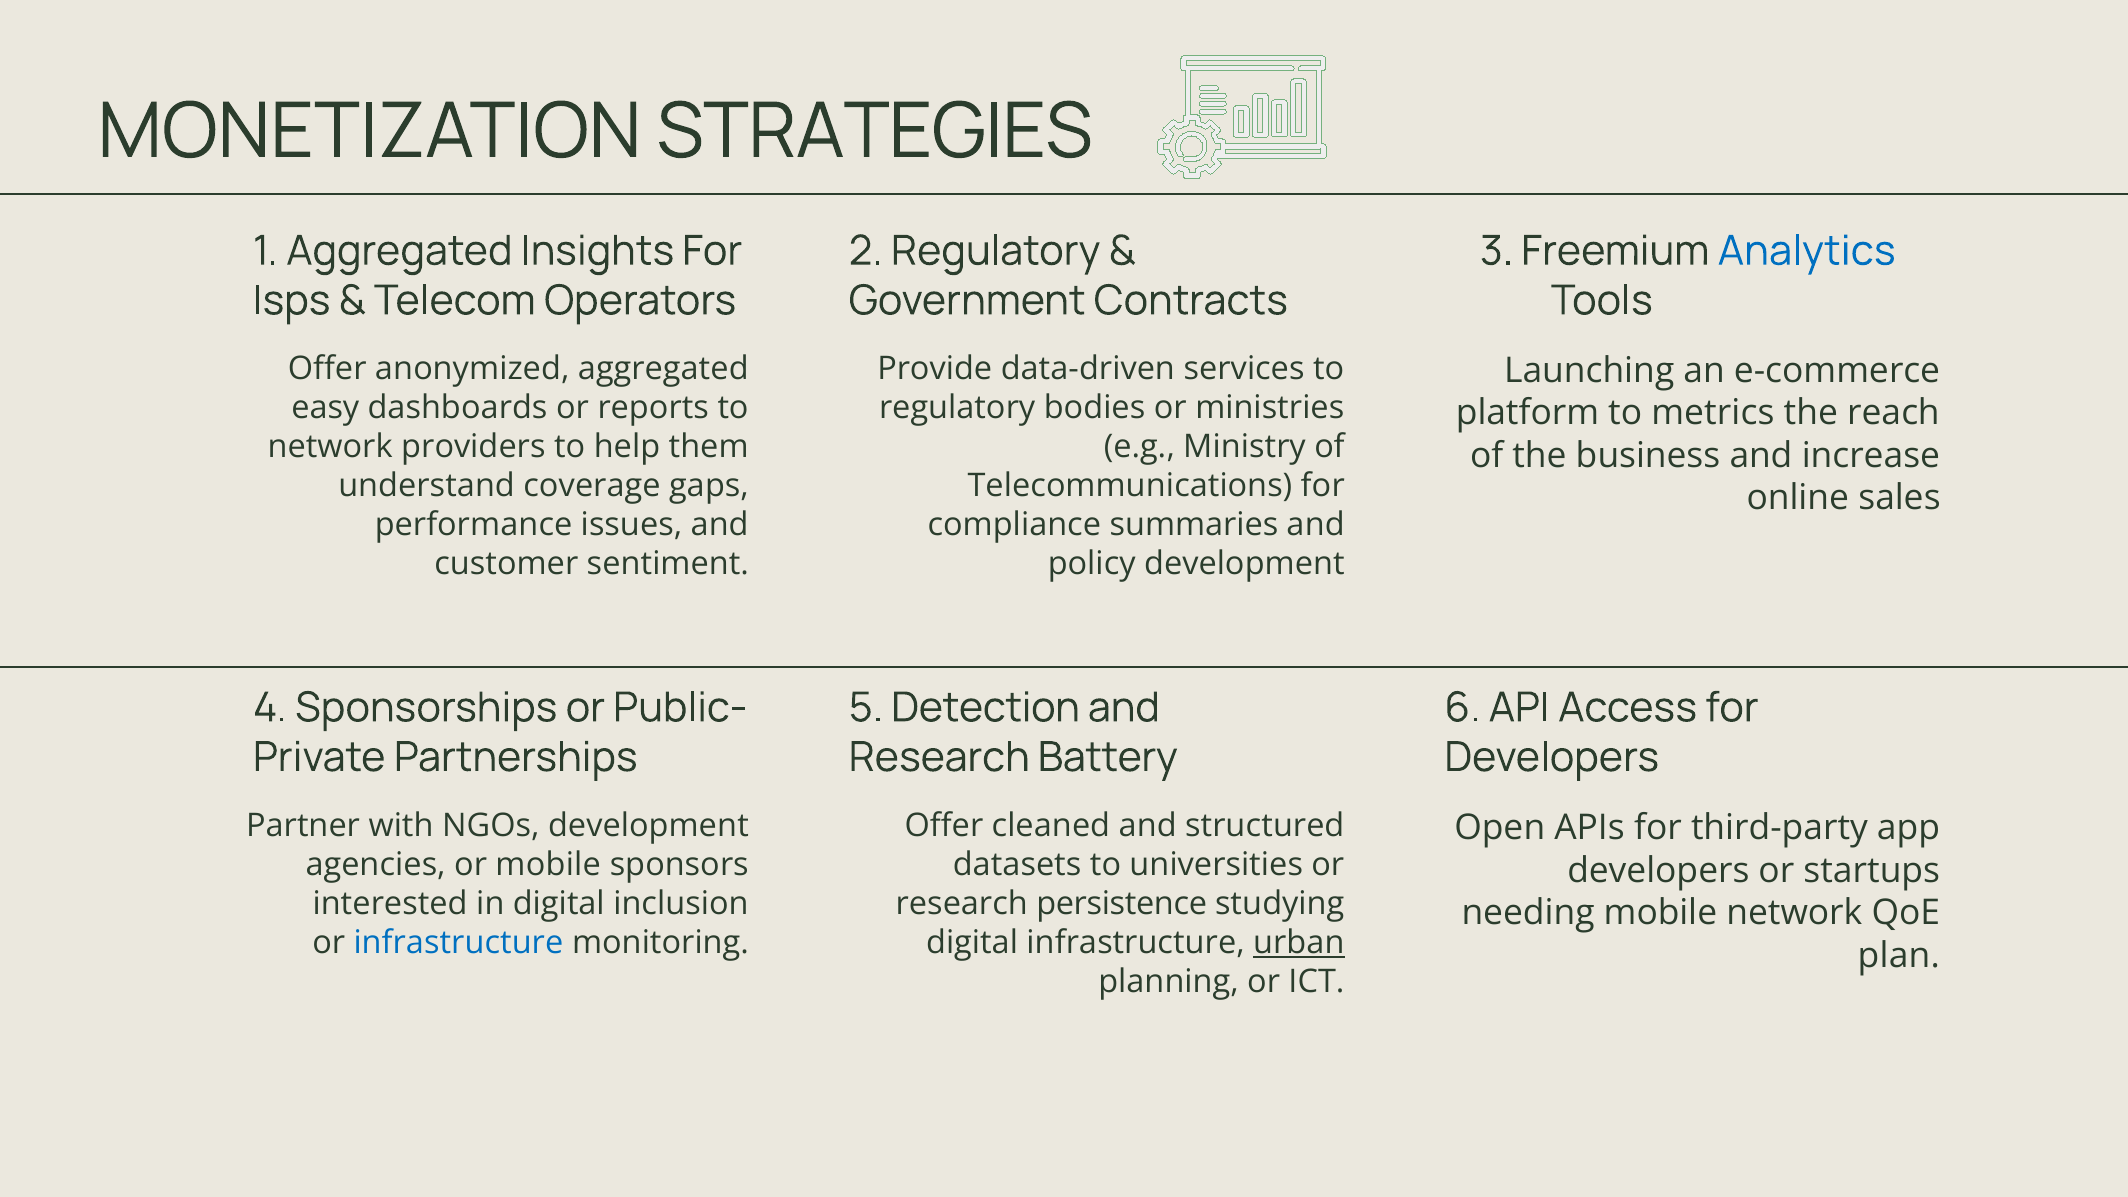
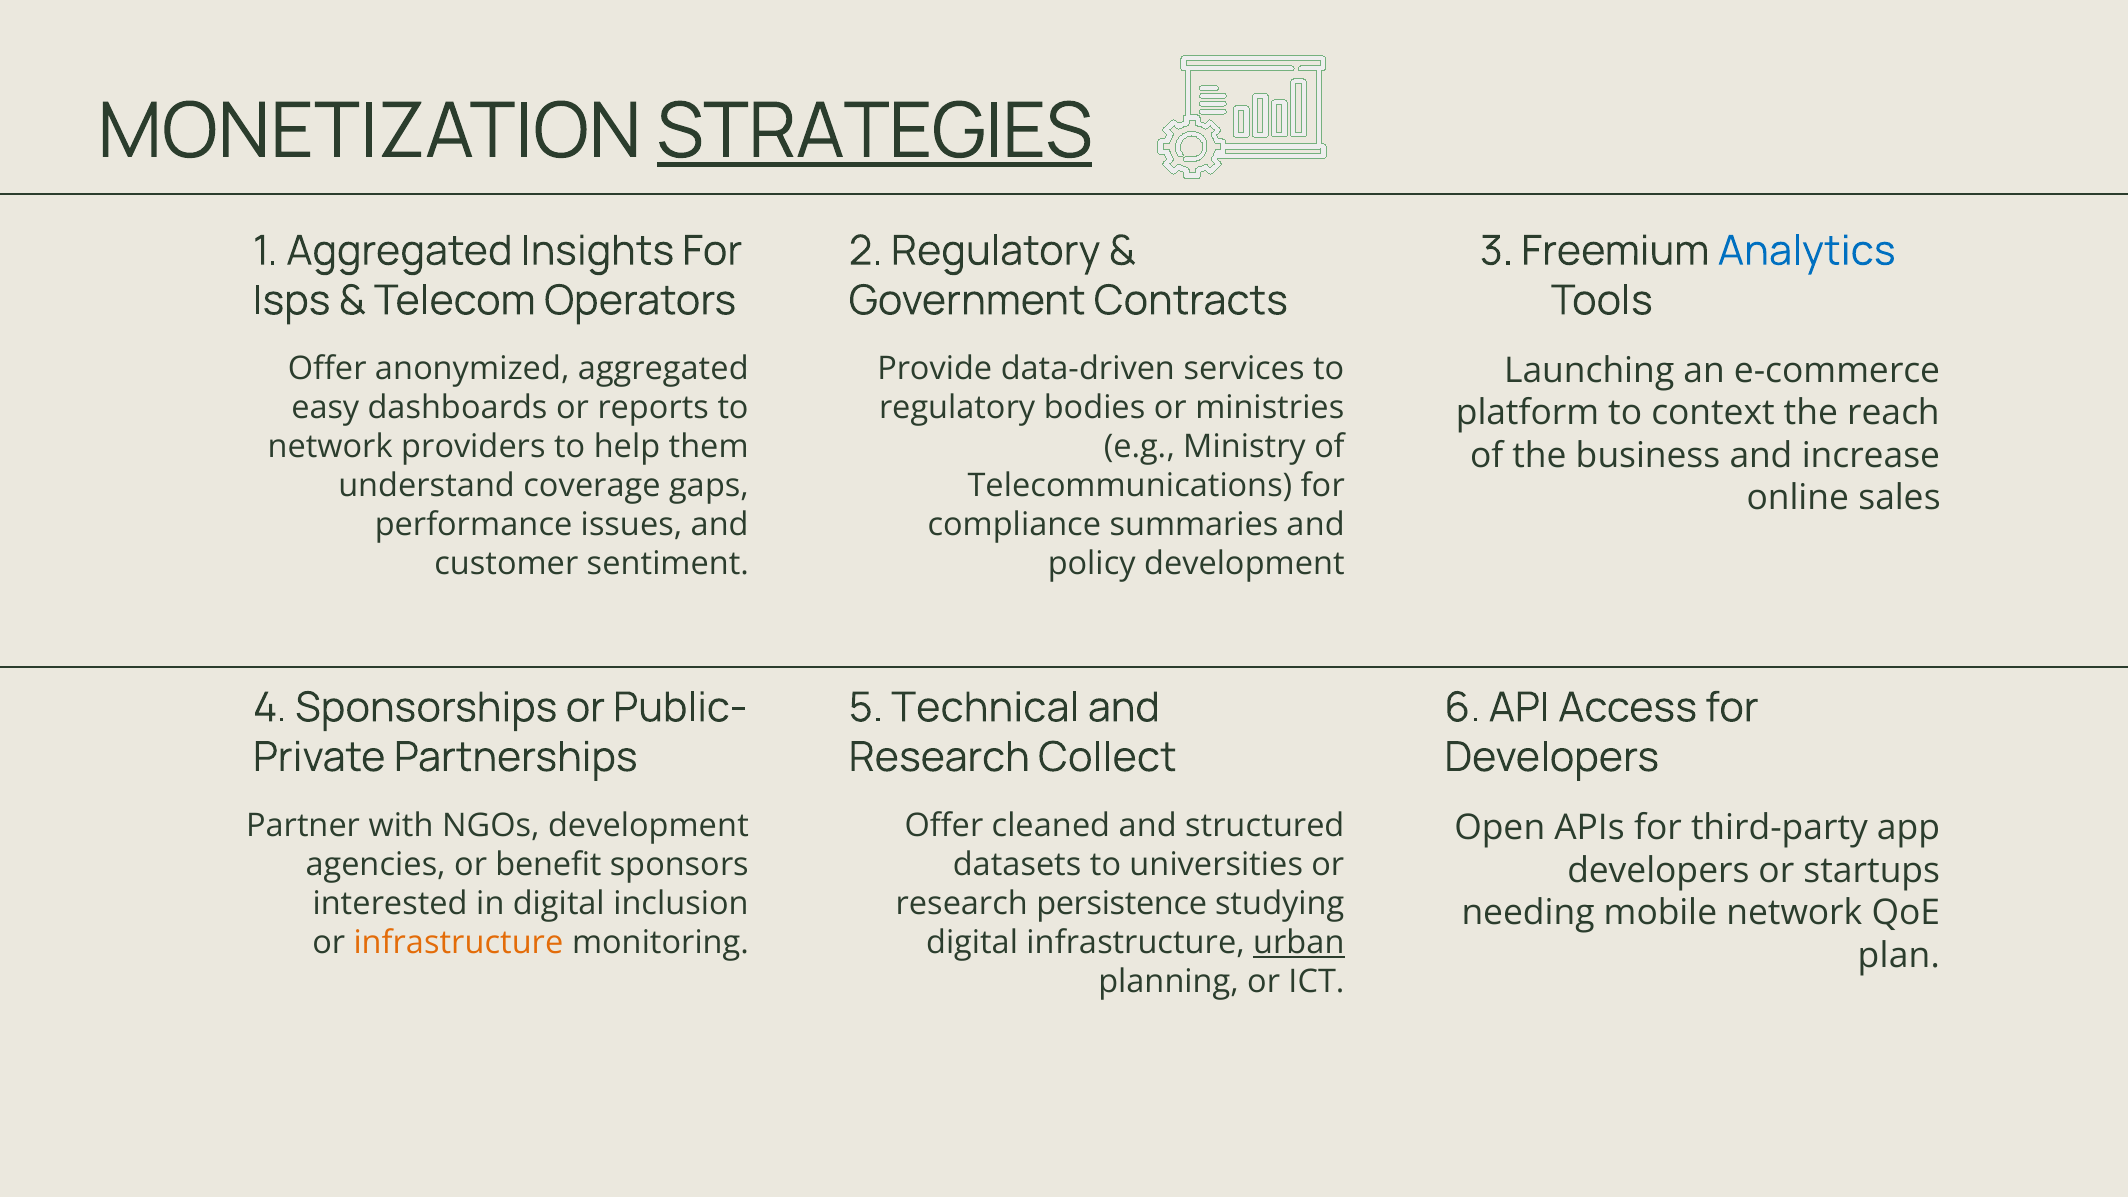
STRATEGIES underline: none -> present
metrics: metrics -> context
Detection: Detection -> Technical
Battery: Battery -> Collect
or mobile: mobile -> benefit
infrastructure at (458, 943) colour: blue -> orange
